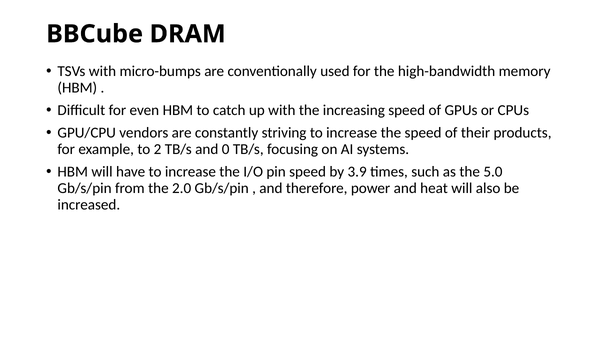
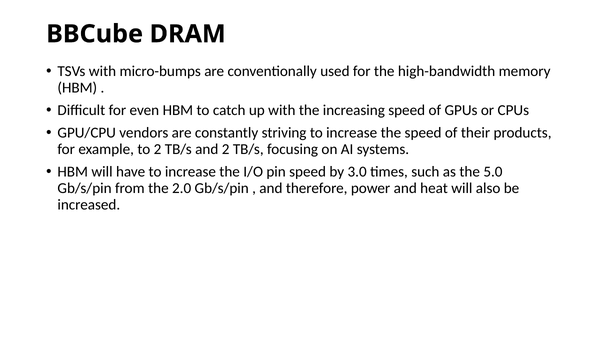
and 0: 0 -> 2
3.9: 3.9 -> 3.0
